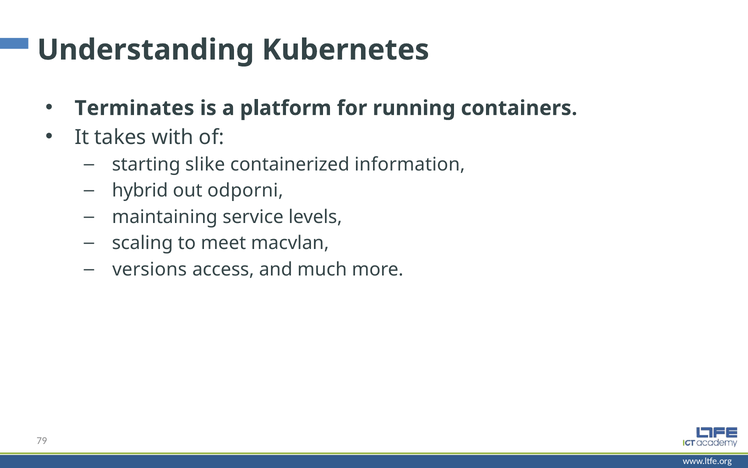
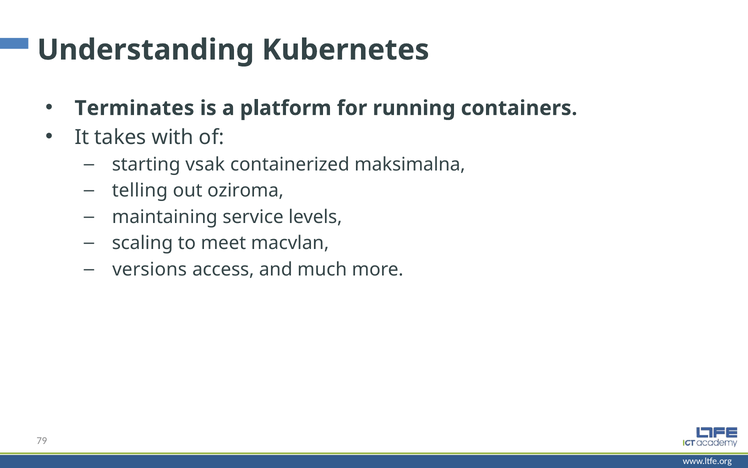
slike: slike -> vsak
information: information -> maksimalna
hybrid: hybrid -> telling
odporni: odporni -> oziroma
